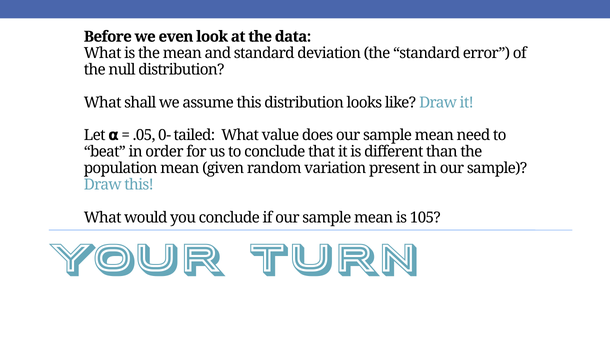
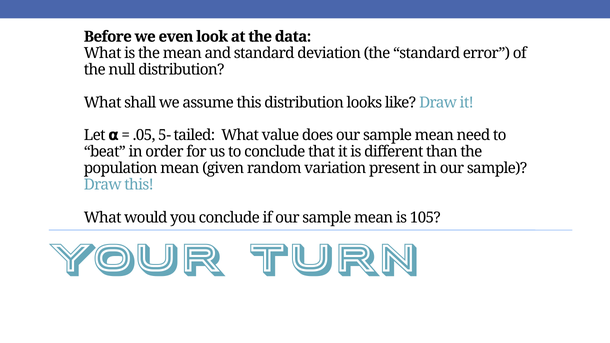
0-: 0- -> 5-
